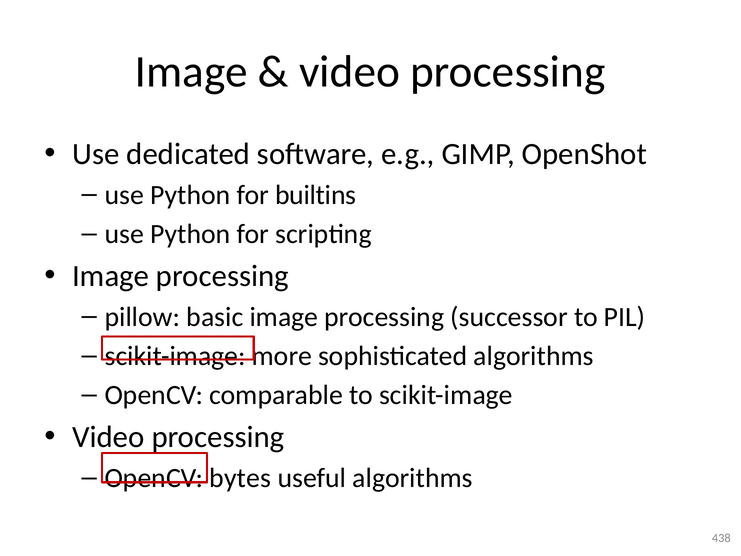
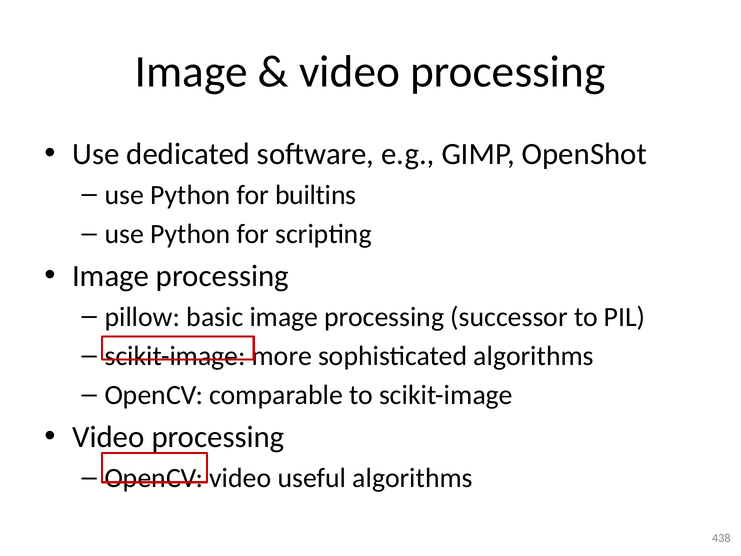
OpenCV bytes: bytes -> video
